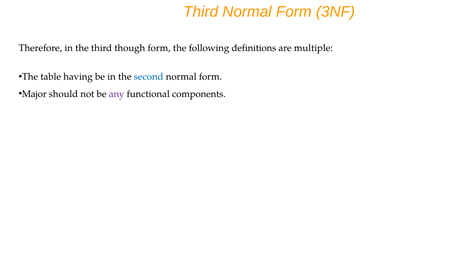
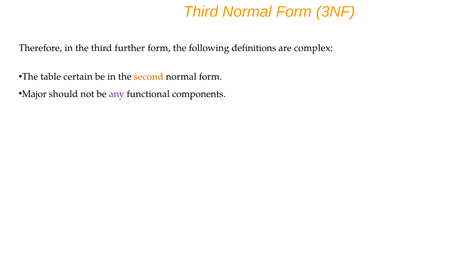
though: though -> further
multiple: multiple -> complex
having: having -> certain
second colour: blue -> orange
